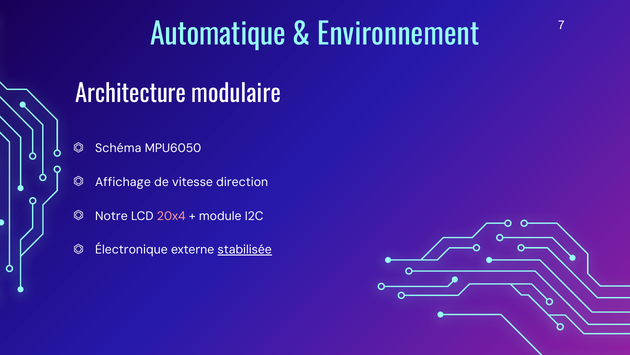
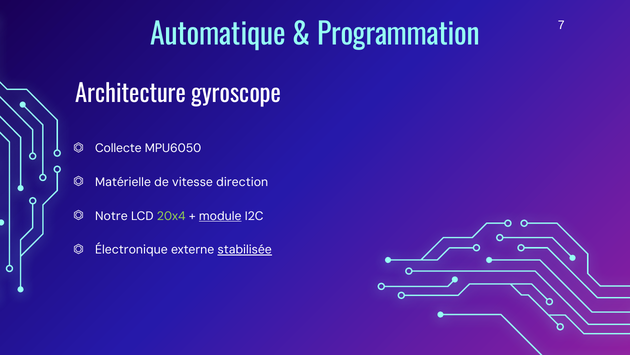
Environnement: Environnement -> Programmation
modulaire: modulaire -> gyroscope
Schéma: Schéma -> Collecte
Affichage: Affichage -> Matérielle
20x4 colour: pink -> light green
module underline: none -> present
